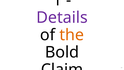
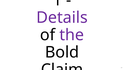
the colour: orange -> purple
